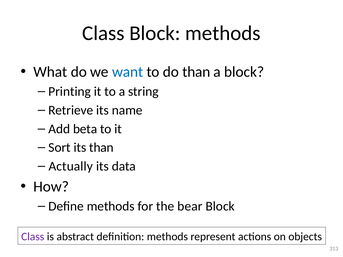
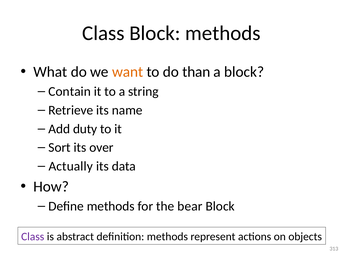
want colour: blue -> orange
Printing: Printing -> Contain
beta: beta -> duty
its than: than -> over
